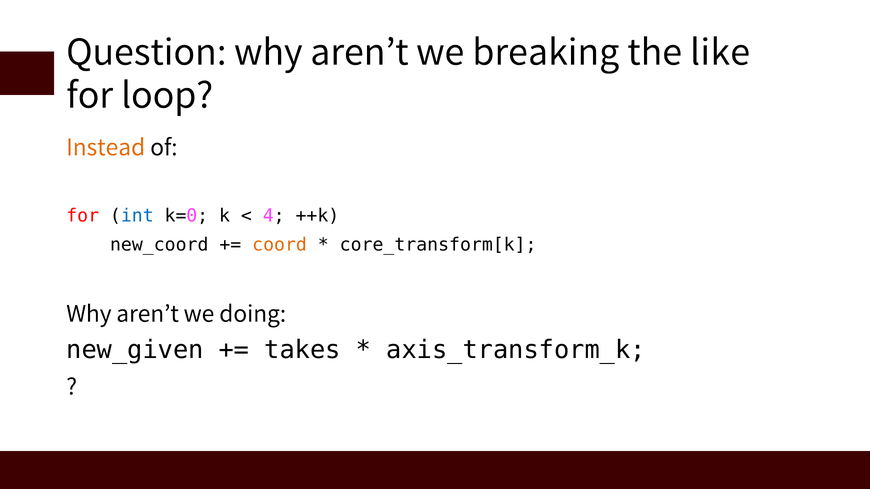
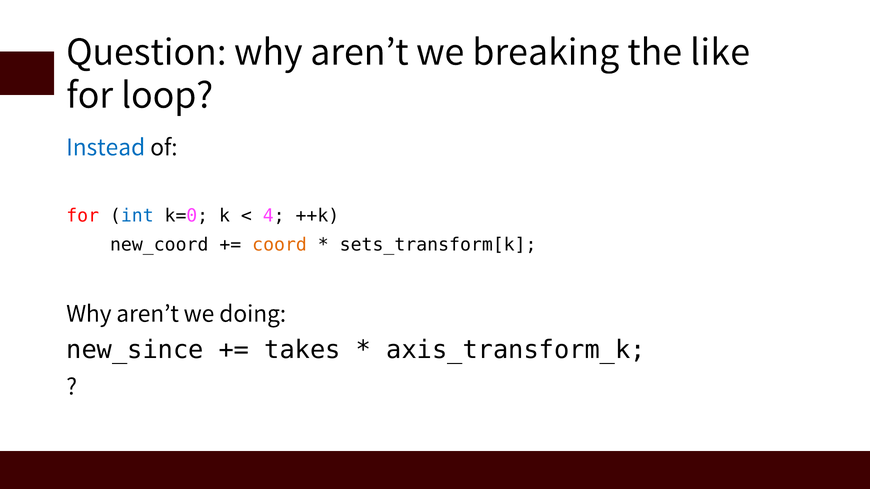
Instead colour: orange -> blue
core_transform[k: core_transform[k -> sets_transform[k
new_given: new_given -> new_since
